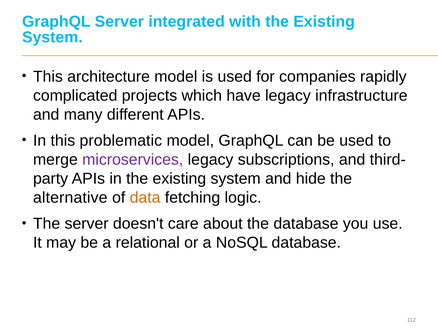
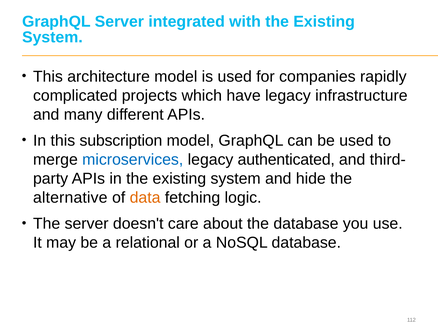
problematic: problematic -> subscription
microservices colour: purple -> blue
subscriptions: subscriptions -> authenticated
